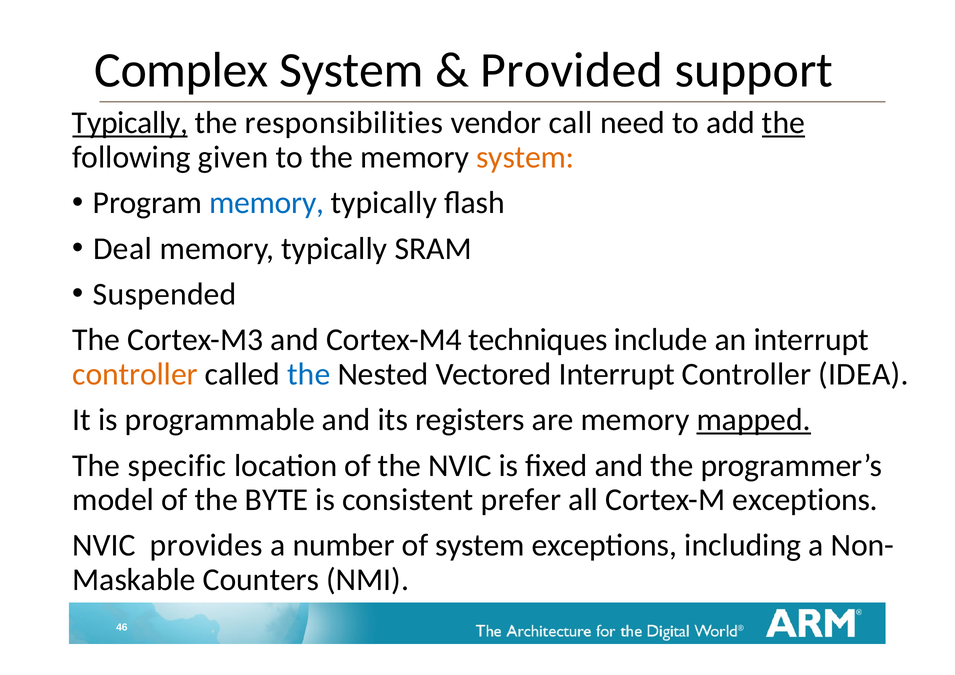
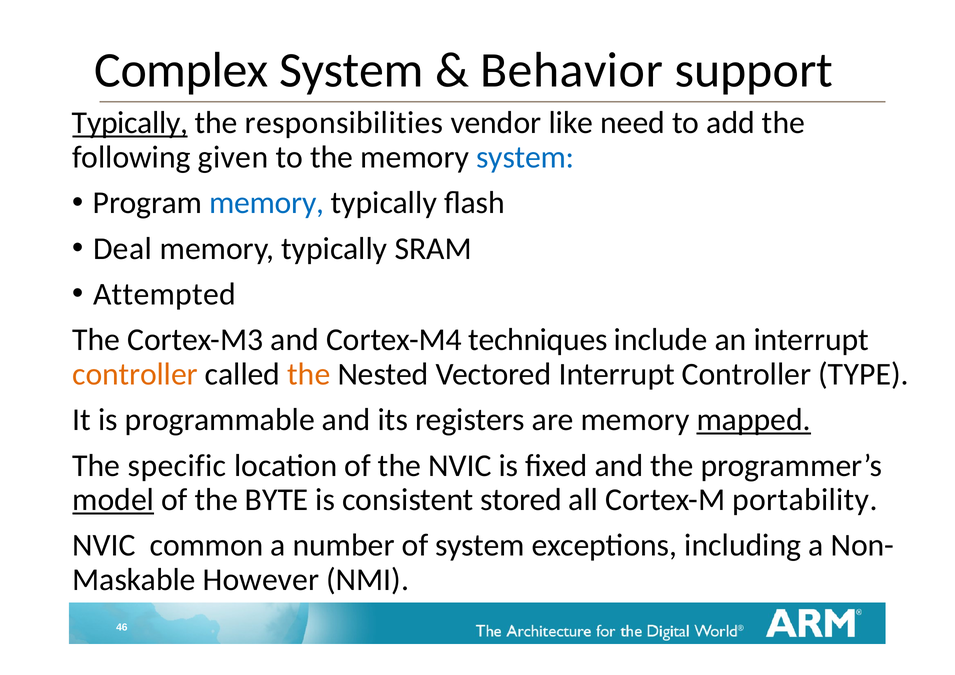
Provided: Provided -> Behavior
call: call -> like
the at (783, 123) underline: present -> none
system at (525, 157) colour: orange -> blue
Suspended: Suspended -> Attempted
the at (309, 374) colour: blue -> orange
IDEA: IDEA -> TYPE
model underline: none -> present
prefer: prefer -> stored
Cortex-M exceptions: exceptions -> portability
provides: provides -> common
Counters: Counters -> However
